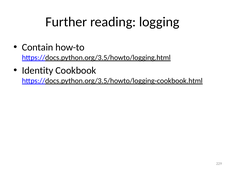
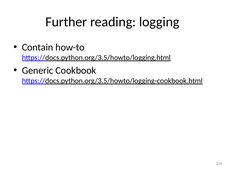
Identity: Identity -> Generic
